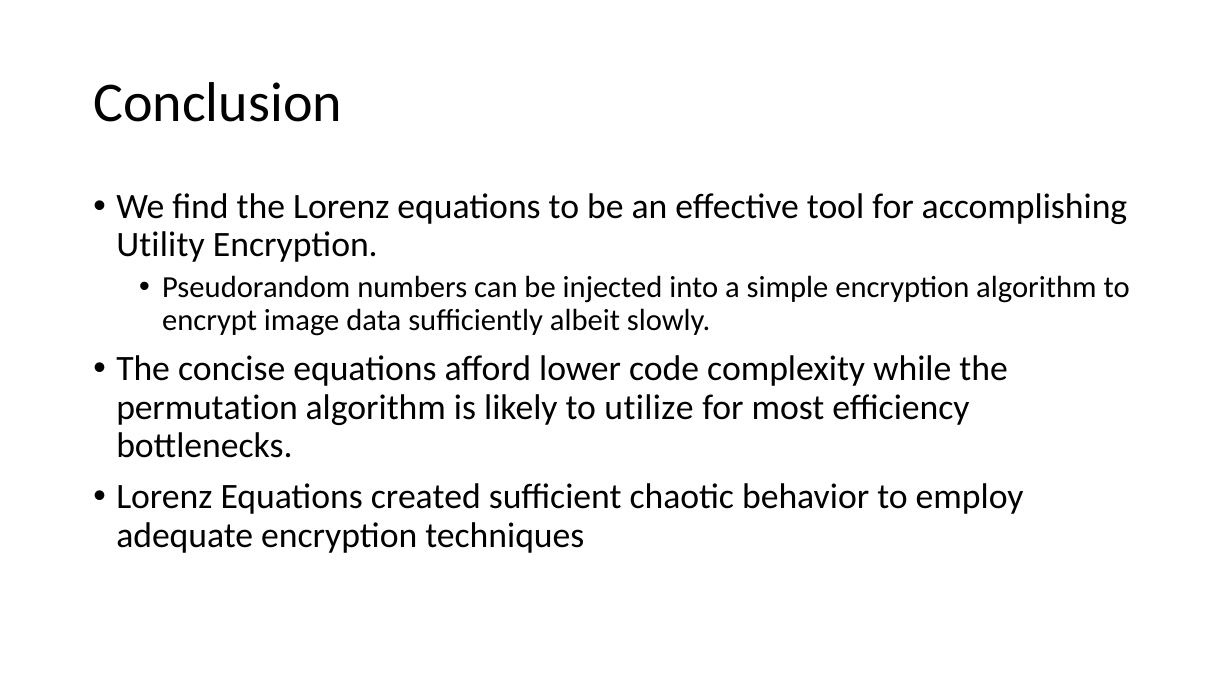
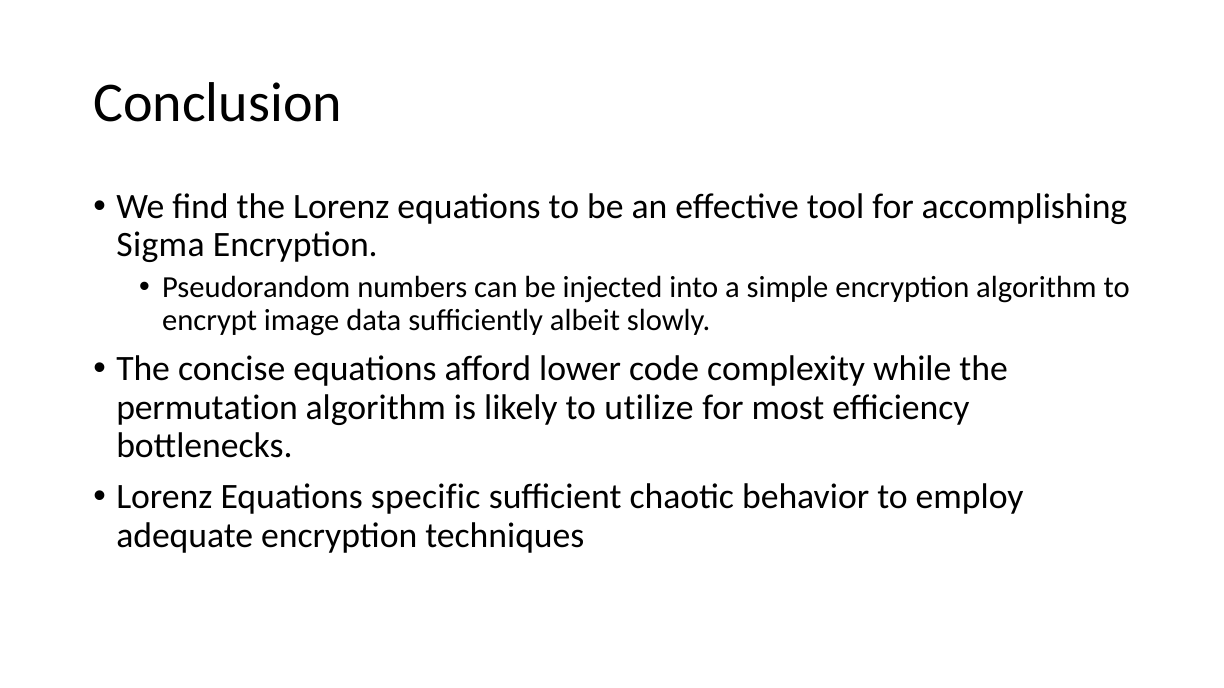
Utility: Utility -> Sigma
created: created -> specific
